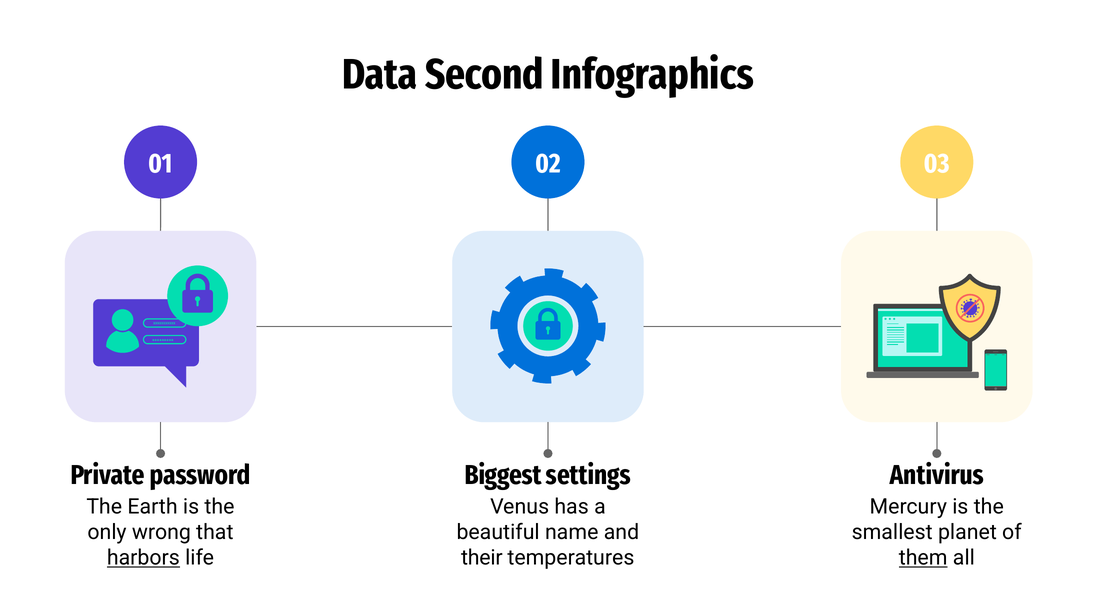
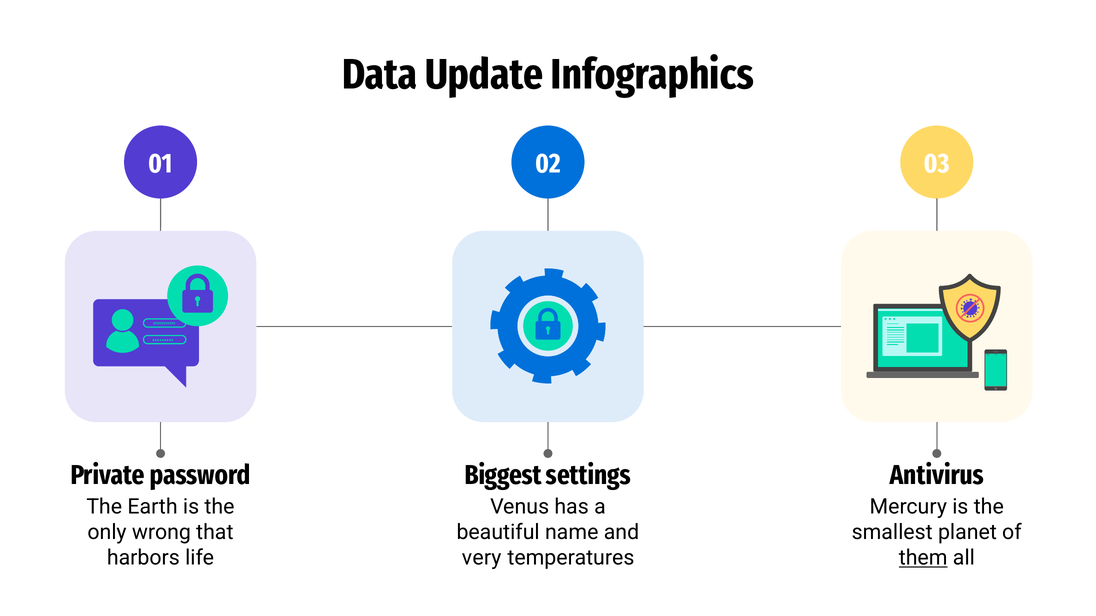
Second: Second -> Update
harbors underline: present -> none
their: their -> very
